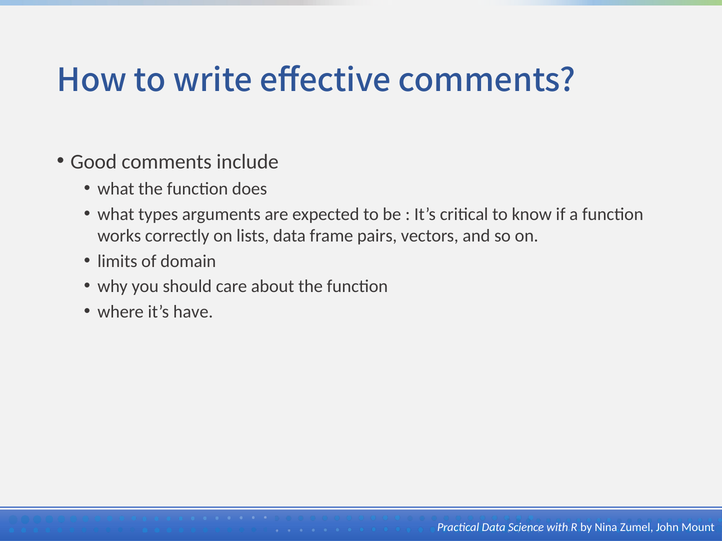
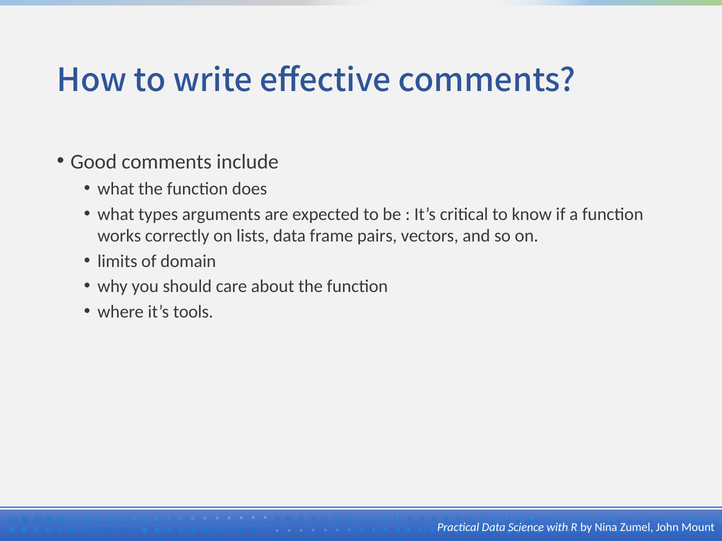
have: have -> tools
